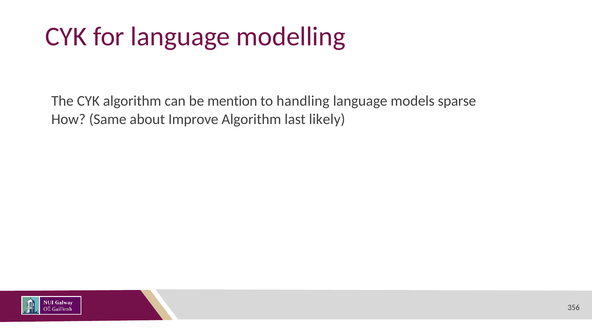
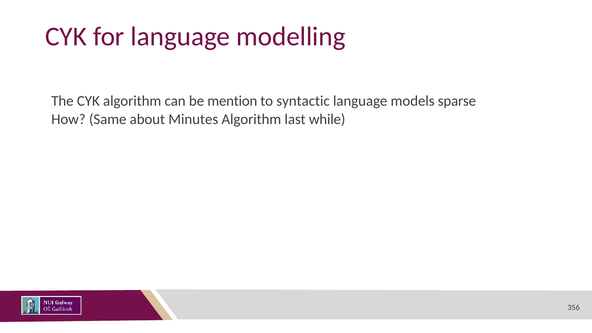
handling: handling -> syntactic
Improve: Improve -> Minutes
likely: likely -> while
